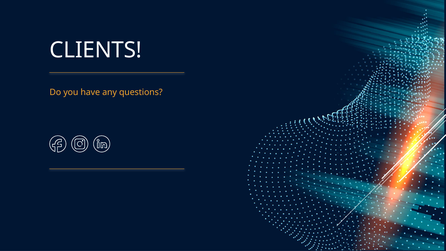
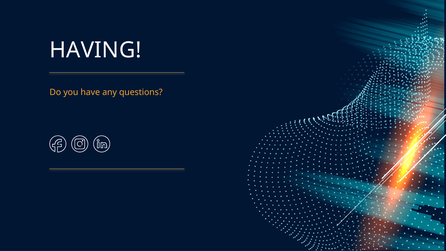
CLIENTS: CLIENTS -> HAVING
